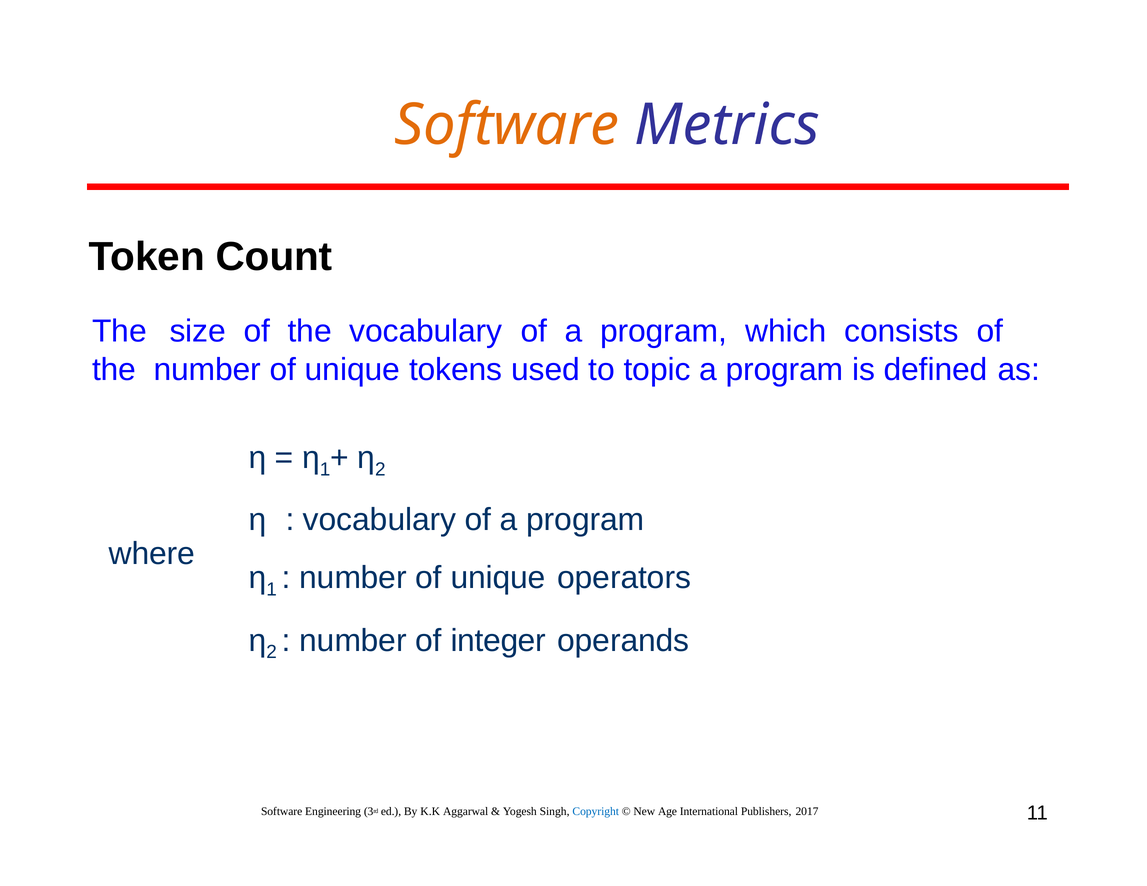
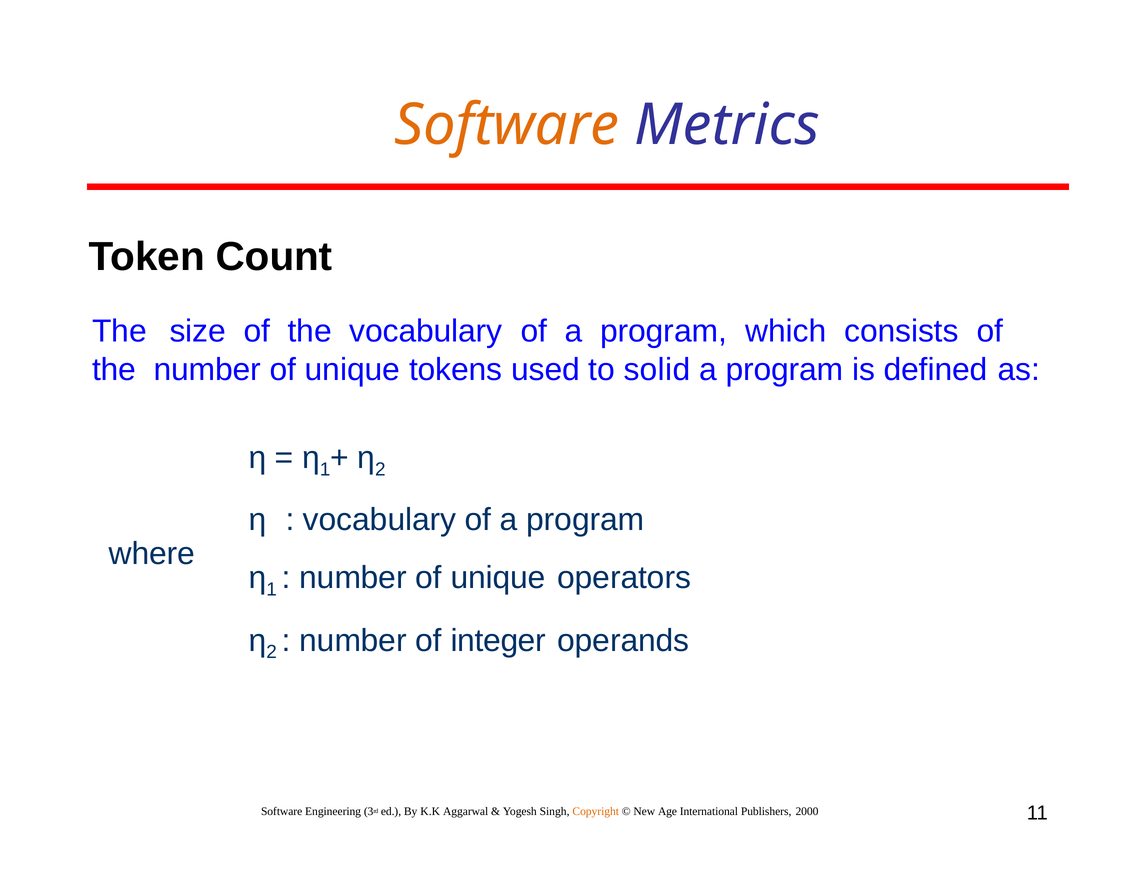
topic: topic -> solid
Copyright colour: blue -> orange
2017: 2017 -> 2000
